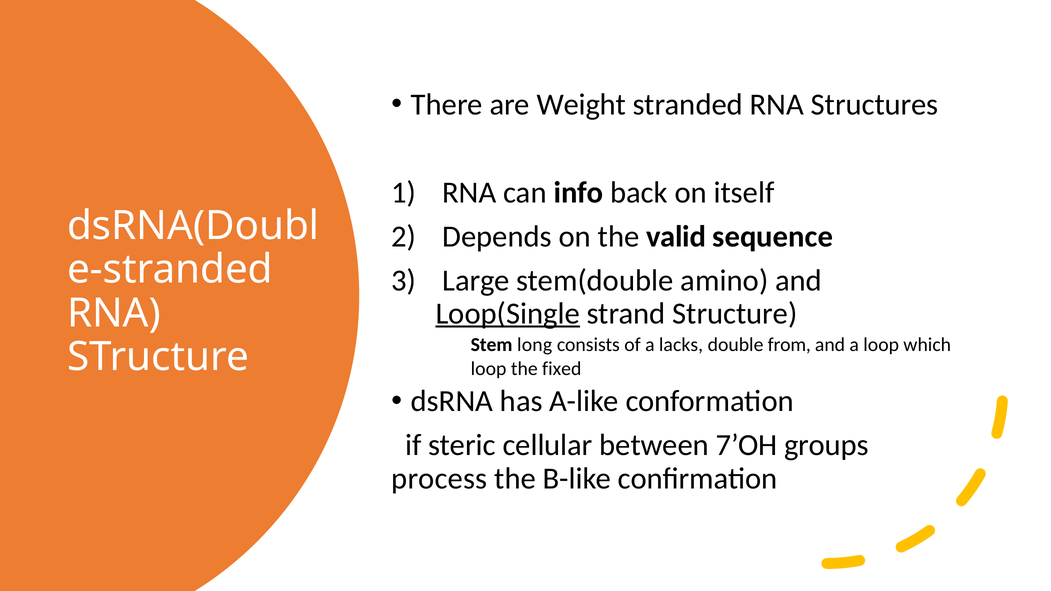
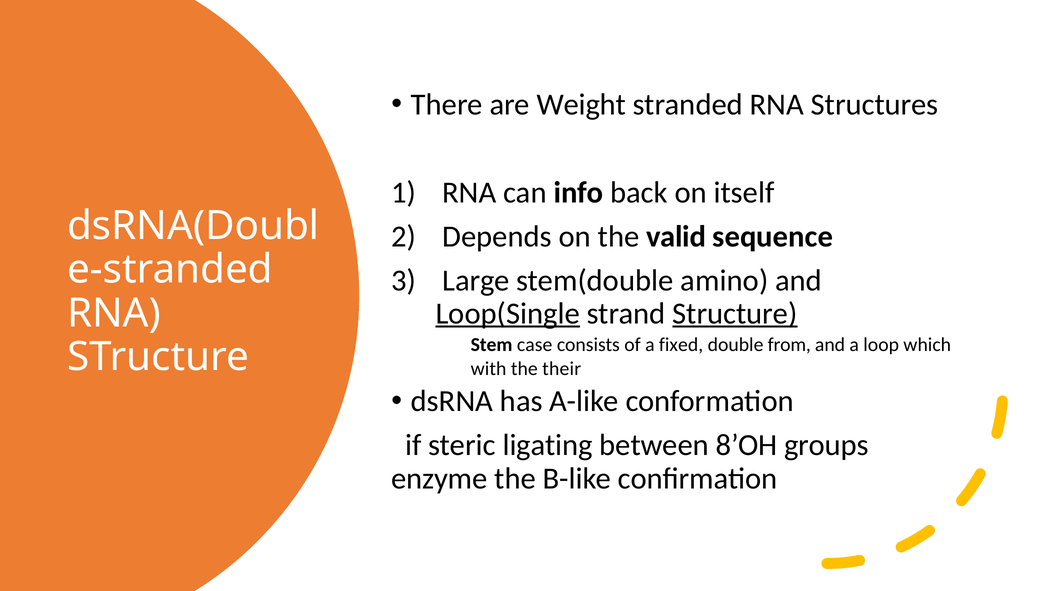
Structure at (735, 314) underline: none -> present
long: long -> case
lacks: lacks -> fixed
loop at (489, 369): loop -> with
fixed: fixed -> their
cellular: cellular -> ligating
7’OH: 7’OH -> 8’OH
process: process -> enzyme
